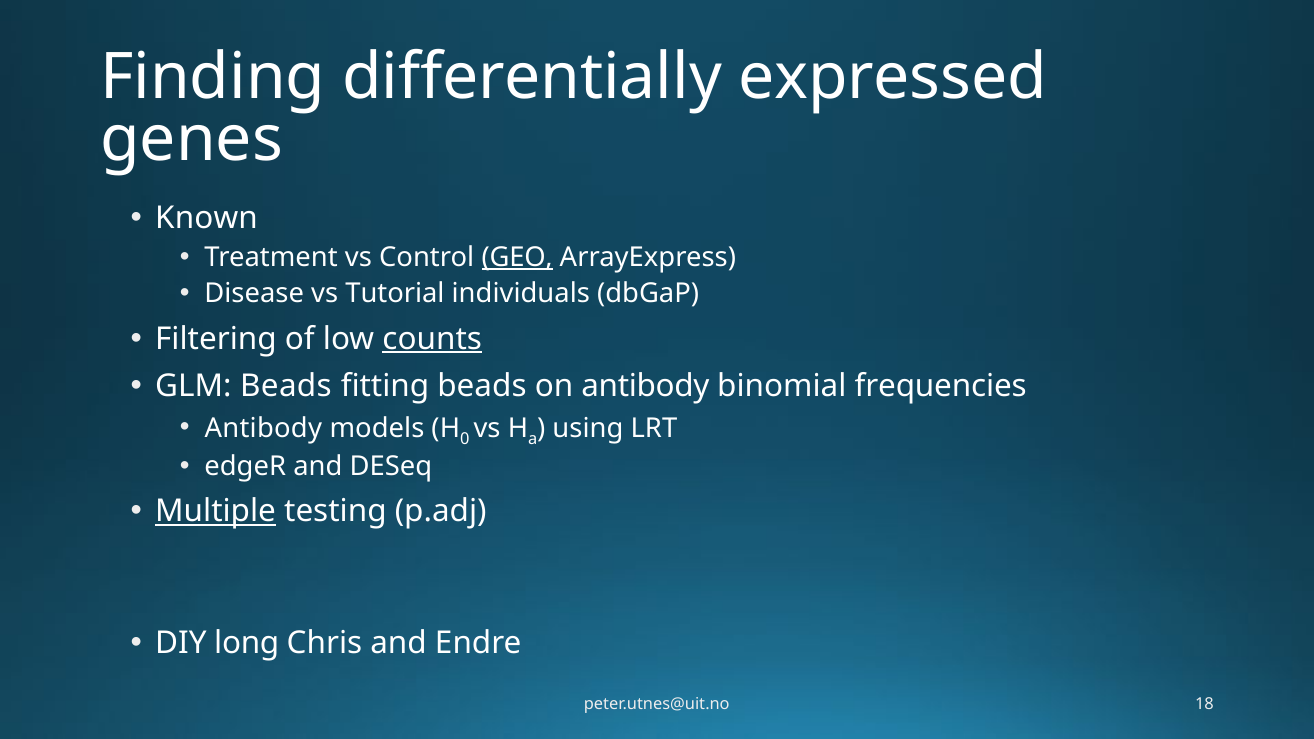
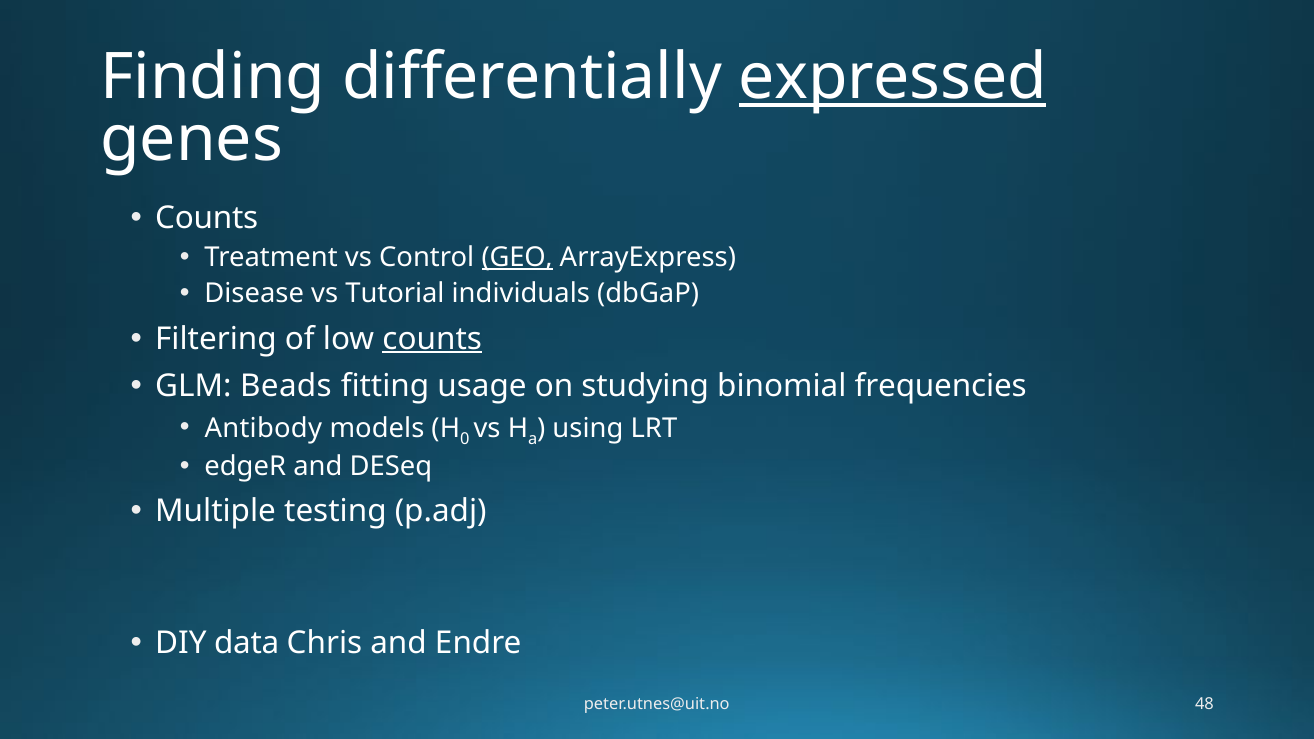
expressed underline: none -> present
Known at (207, 218): Known -> Counts
fitting beads: beads -> usage
on antibody: antibody -> studying
Multiple underline: present -> none
long: long -> data
18: 18 -> 48
